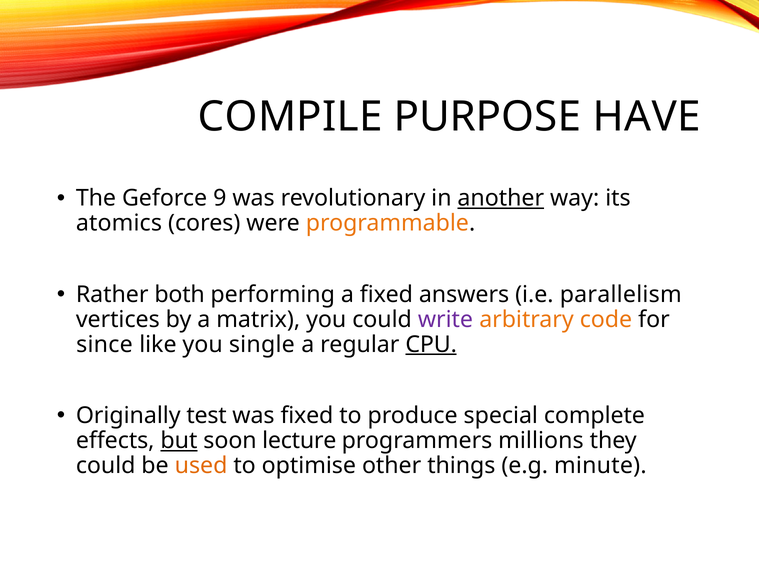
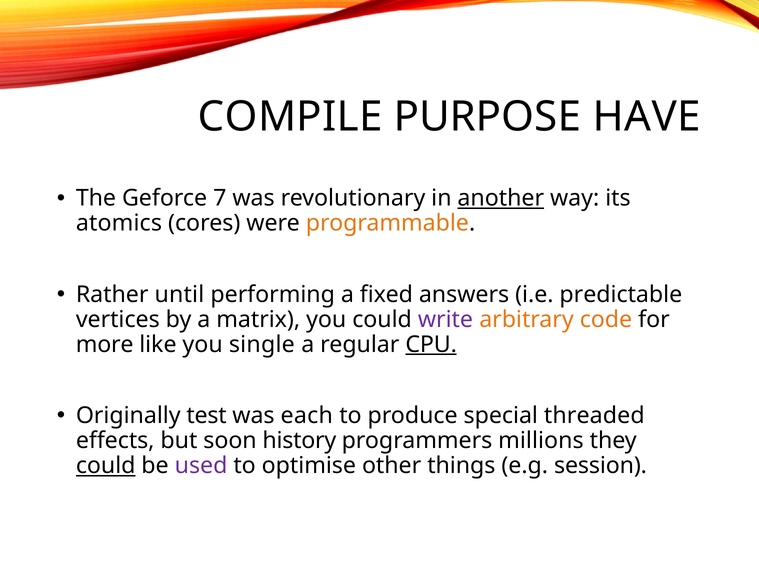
9: 9 -> 7
both: both -> until
parallelism: parallelism -> predictable
since: since -> more
was fixed: fixed -> each
complete: complete -> threaded
but underline: present -> none
lecture: lecture -> history
could at (106, 466) underline: none -> present
used colour: orange -> purple
minute: minute -> session
